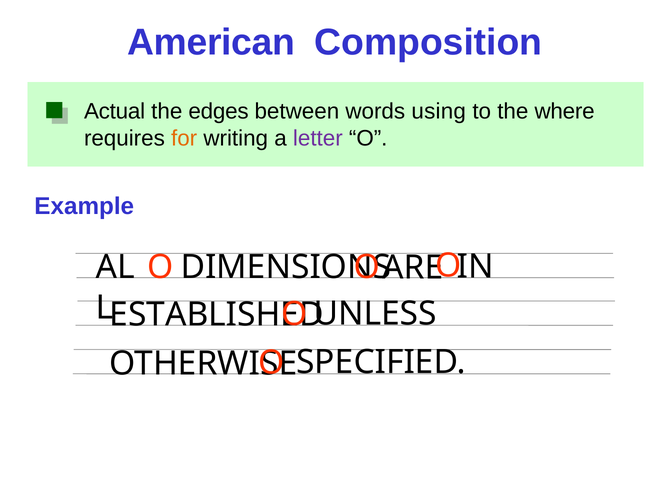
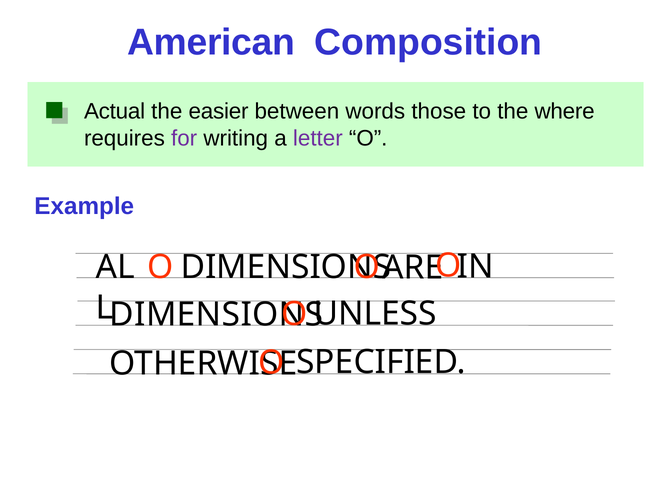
edges: edges -> easier
using: using -> those
for colour: orange -> purple
ESTABLISHED: ESTABLISHED -> DIMENSIONS
